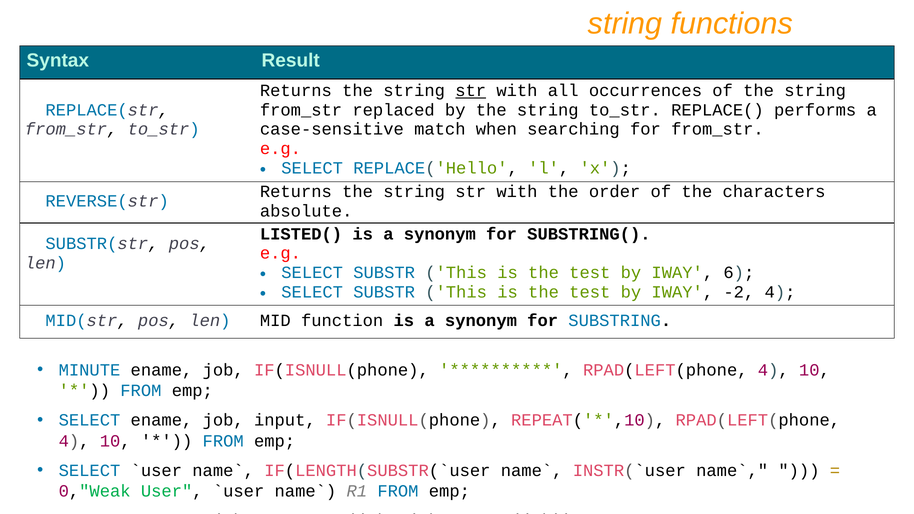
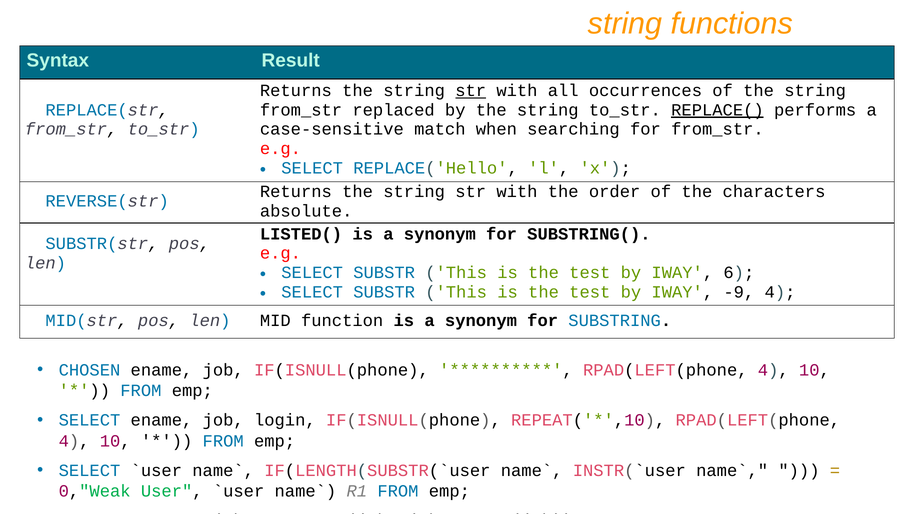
REPLACE( underline: none -> present
-2: -2 -> -9
MINUTE: MINUTE -> CHOSEN
input: input -> login
